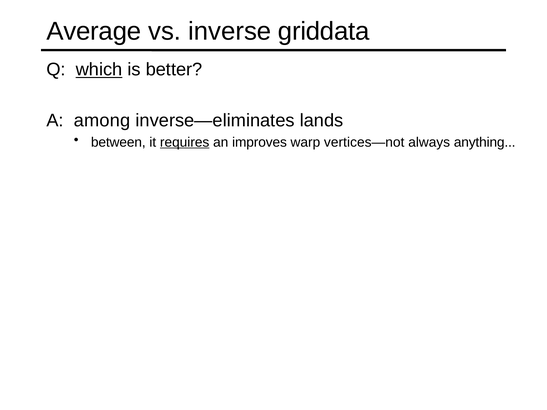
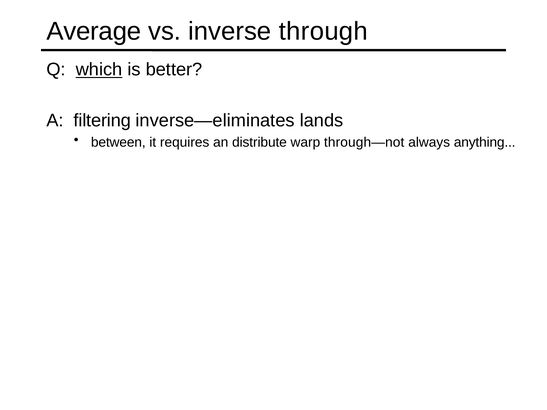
griddata: griddata -> through
among: among -> filtering
requires underline: present -> none
improves: improves -> distribute
vertices—not: vertices—not -> through—not
